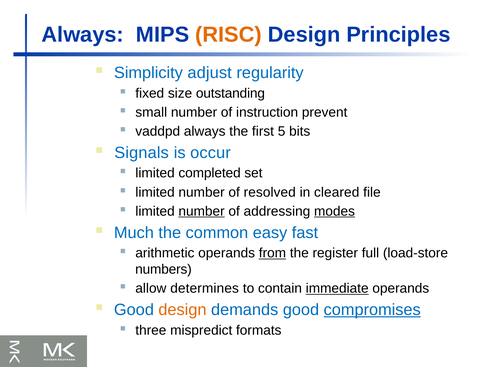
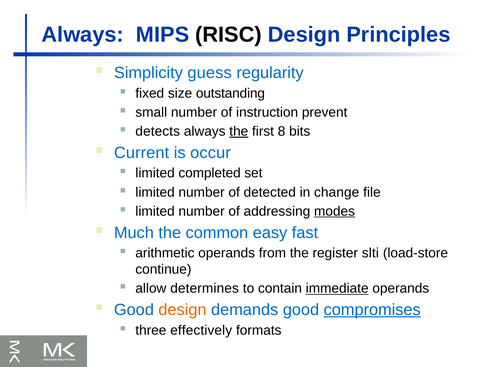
RISC colour: orange -> black
adjust: adjust -> guess
vaddpd: vaddpd -> detects
the at (239, 131) underline: none -> present
5: 5 -> 8
Signals: Signals -> Current
resolved: resolved -> detected
cleared: cleared -> change
number at (202, 212) underline: present -> none
from underline: present -> none
full: full -> slti
numbers: numbers -> continue
mispredict: mispredict -> effectively
